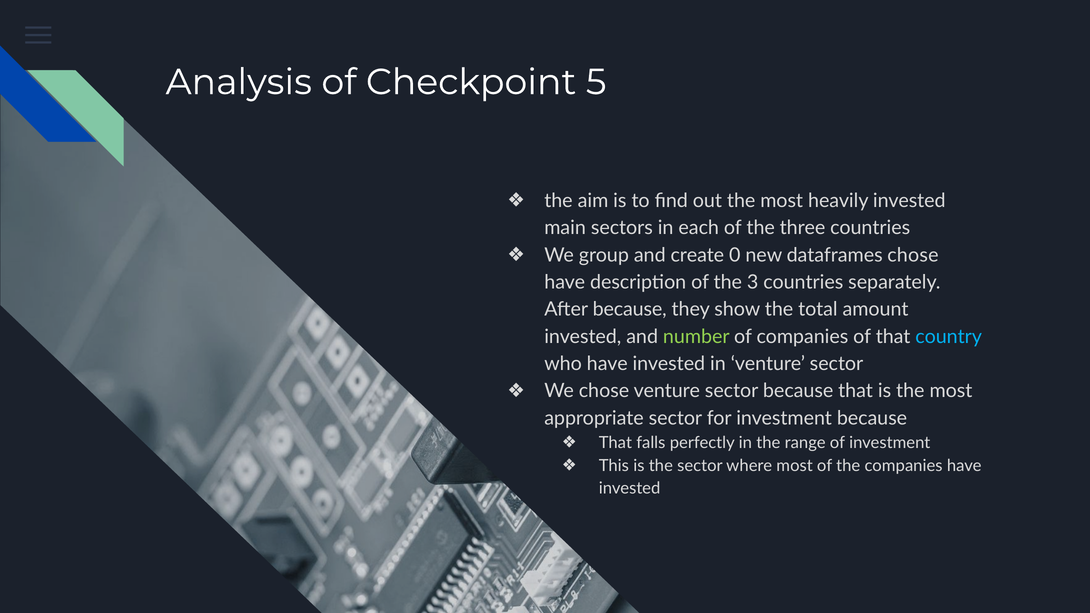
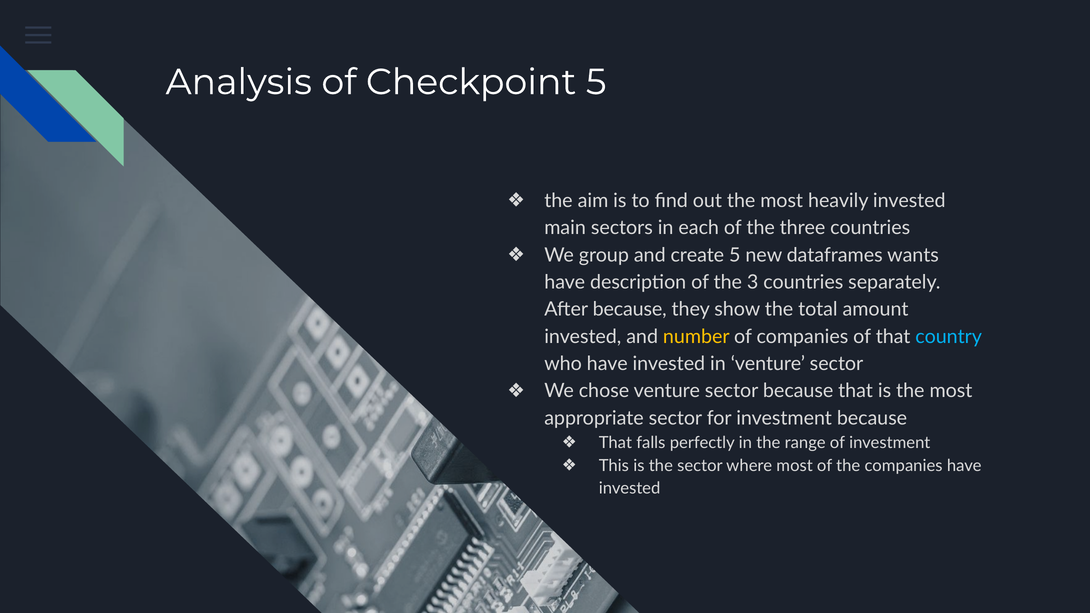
create 0: 0 -> 5
dataframes chose: chose -> wants
number colour: light green -> yellow
